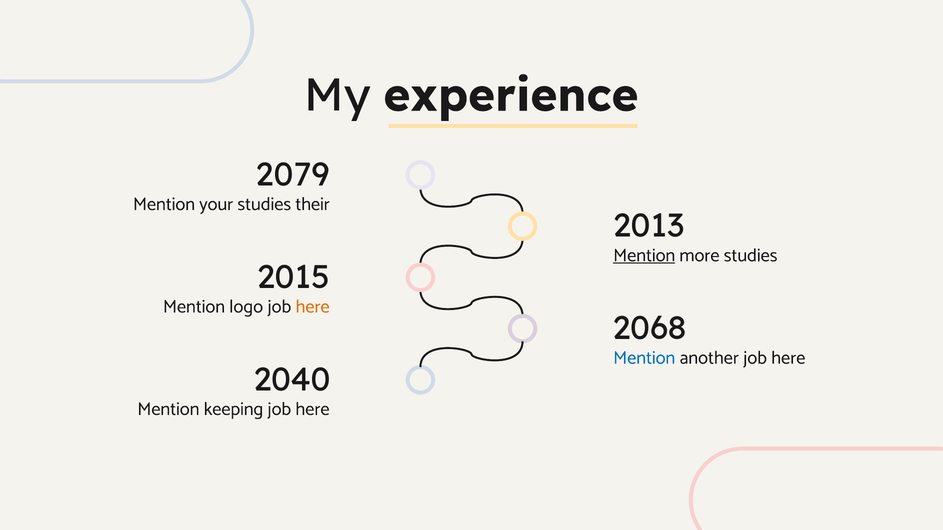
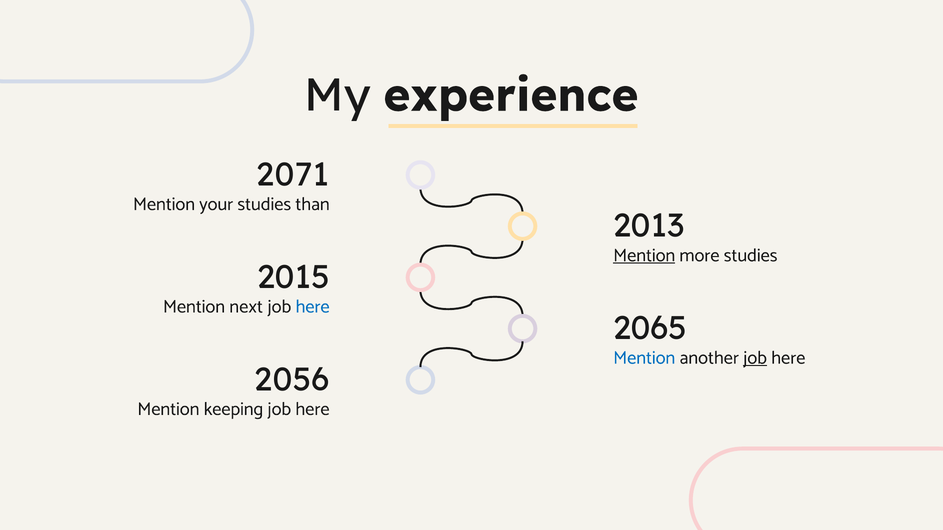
2079: 2079 -> 2071
their: their -> than
logo: logo -> next
here at (313, 307) colour: orange -> blue
2068: 2068 -> 2065
job at (755, 358) underline: none -> present
2040: 2040 -> 2056
